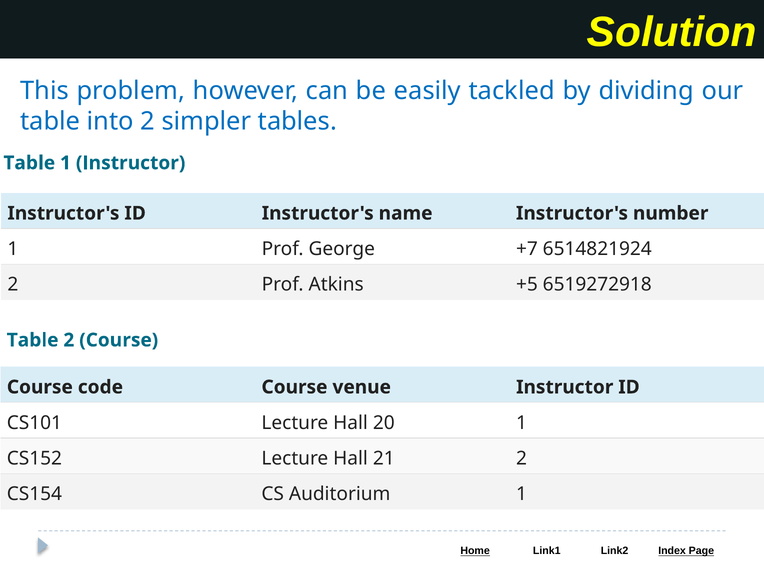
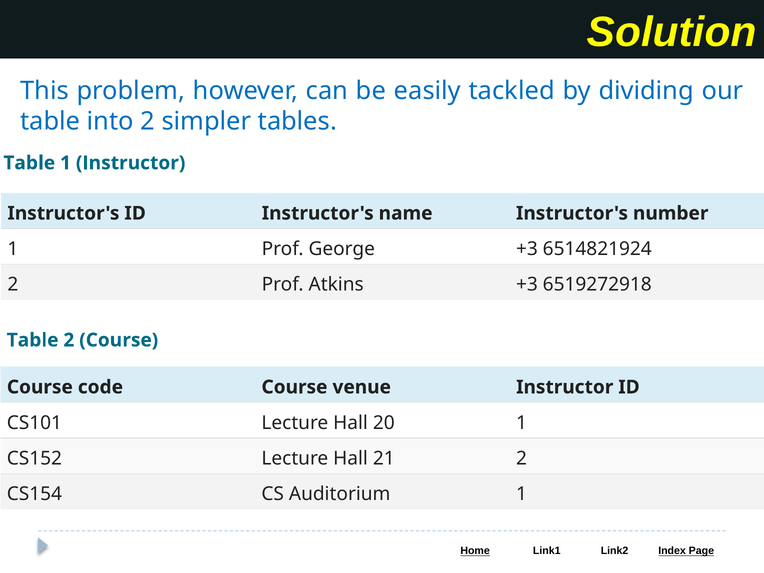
George +7: +7 -> +3
Atkins +5: +5 -> +3
